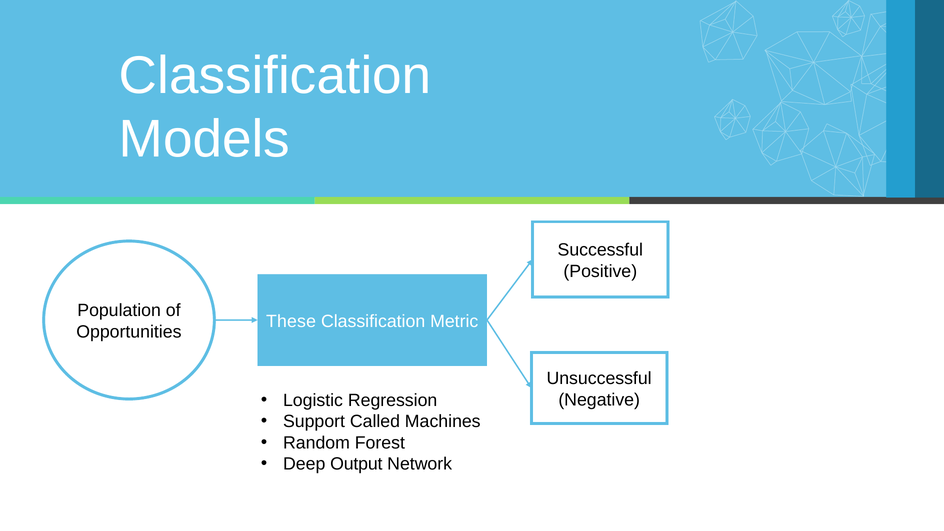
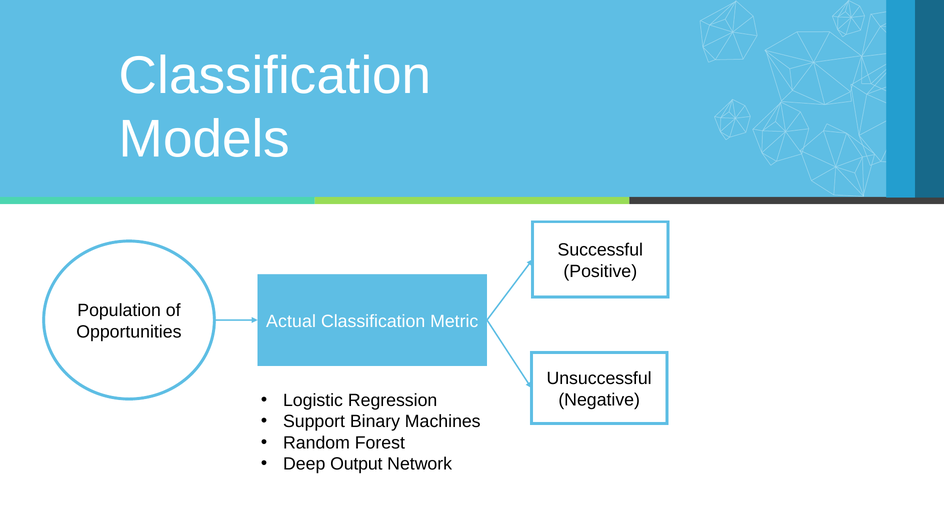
These: These -> Actual
Called: Called -> Binary
